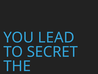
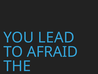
SECRET: SECRET -> AFRAID
